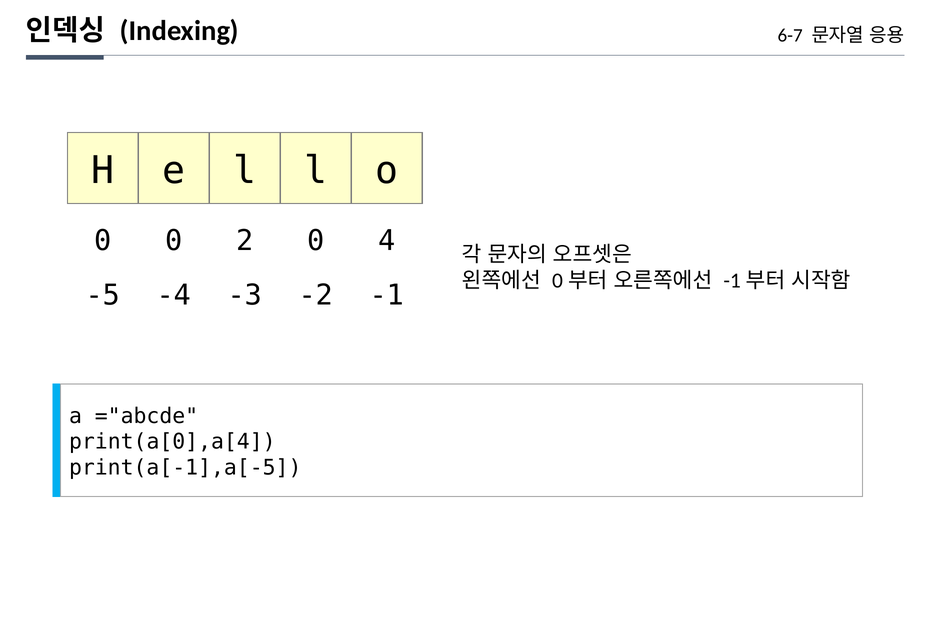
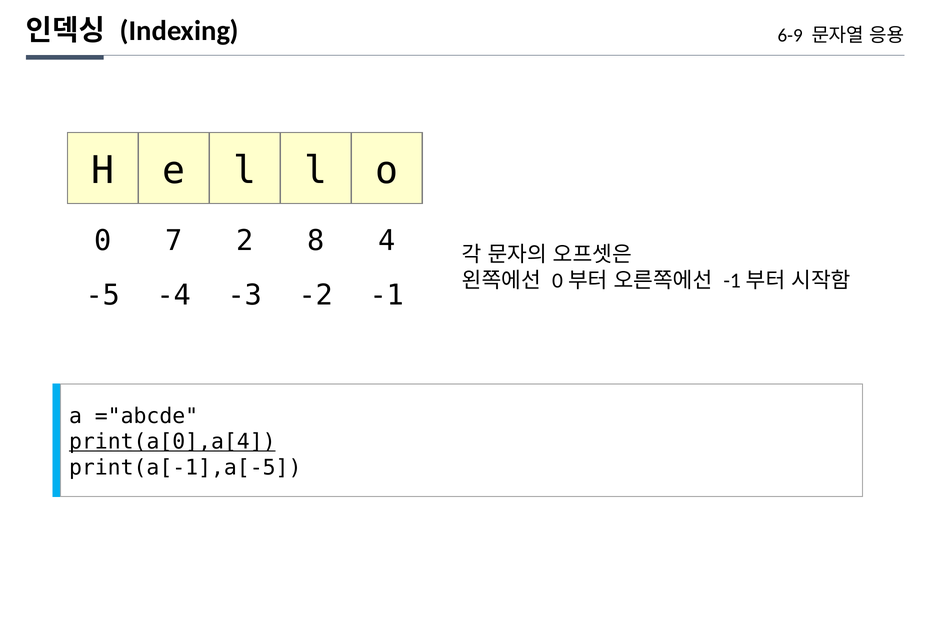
6-7: 6-7 -> 6-9
0 0: 0 -> 7
2 0: 0 -> 8
print(a[0],a[4 underline: none -> present
